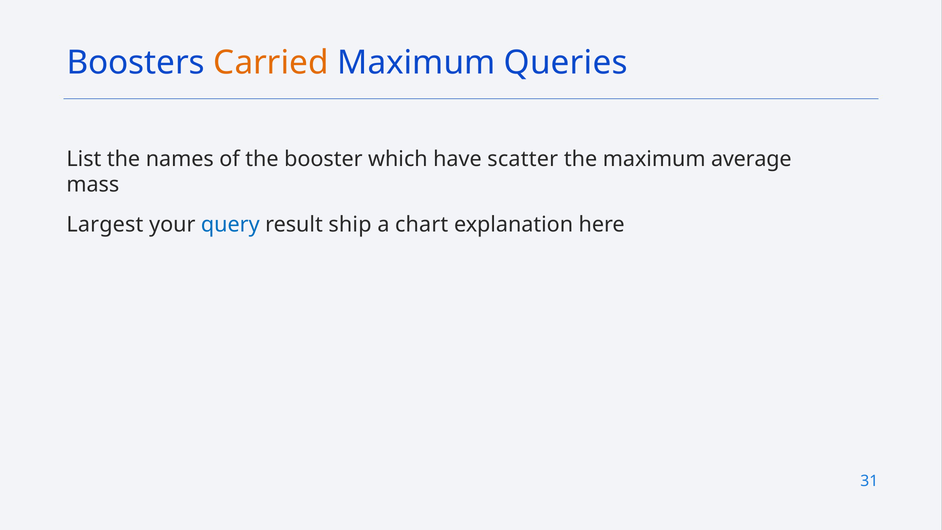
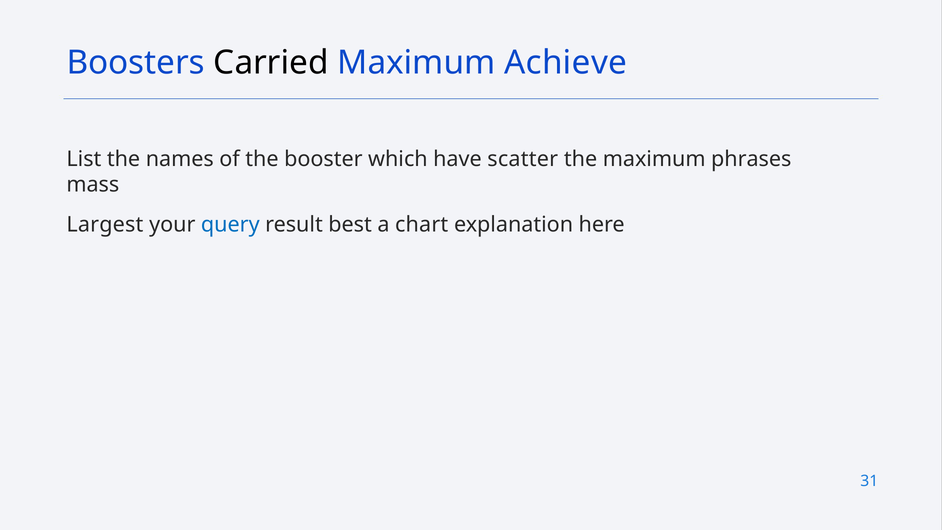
Carried colour: orange -> black
Queries: Queries -> Achieve
average: average -> phrases
ship: ship -> best
